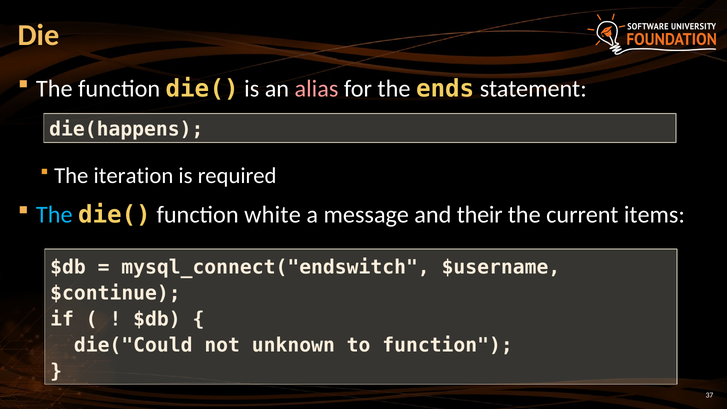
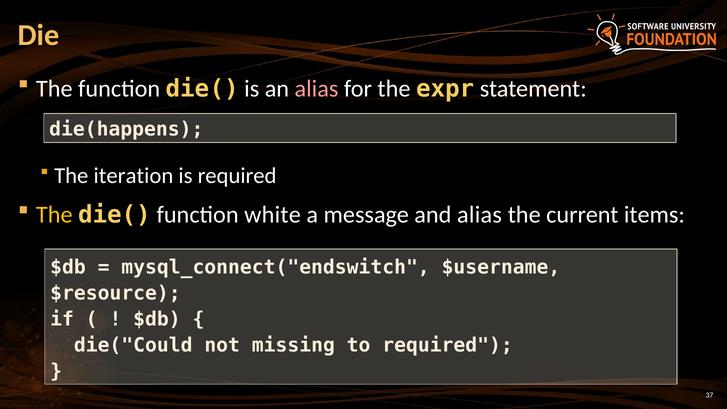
ends: ends -> expr
The at (54, 215) colour: light blue -> yellow
and their: their -> alias
$continue: $continue -> $resource
unknown: unknown -> missing
to function: function -> required
